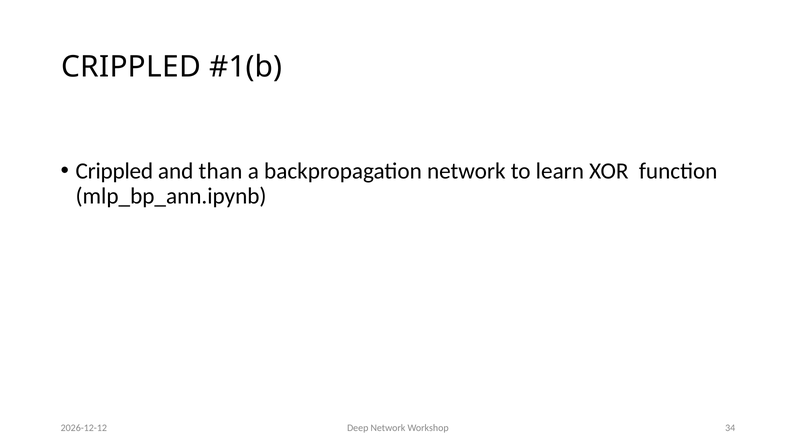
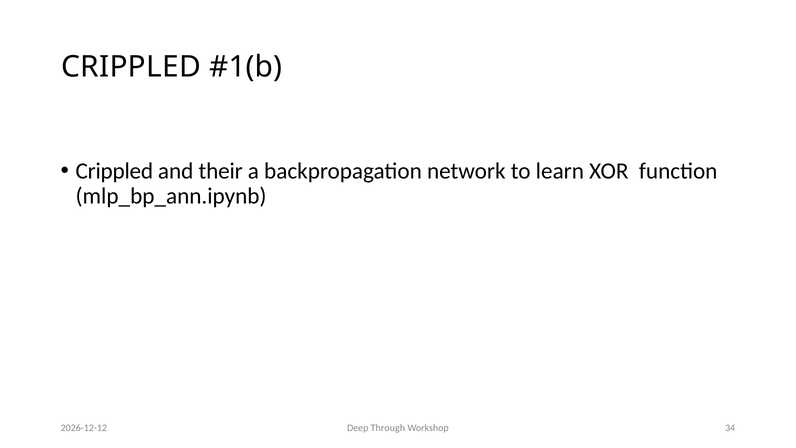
than: than -> their
Deep Network: Network -> Through
